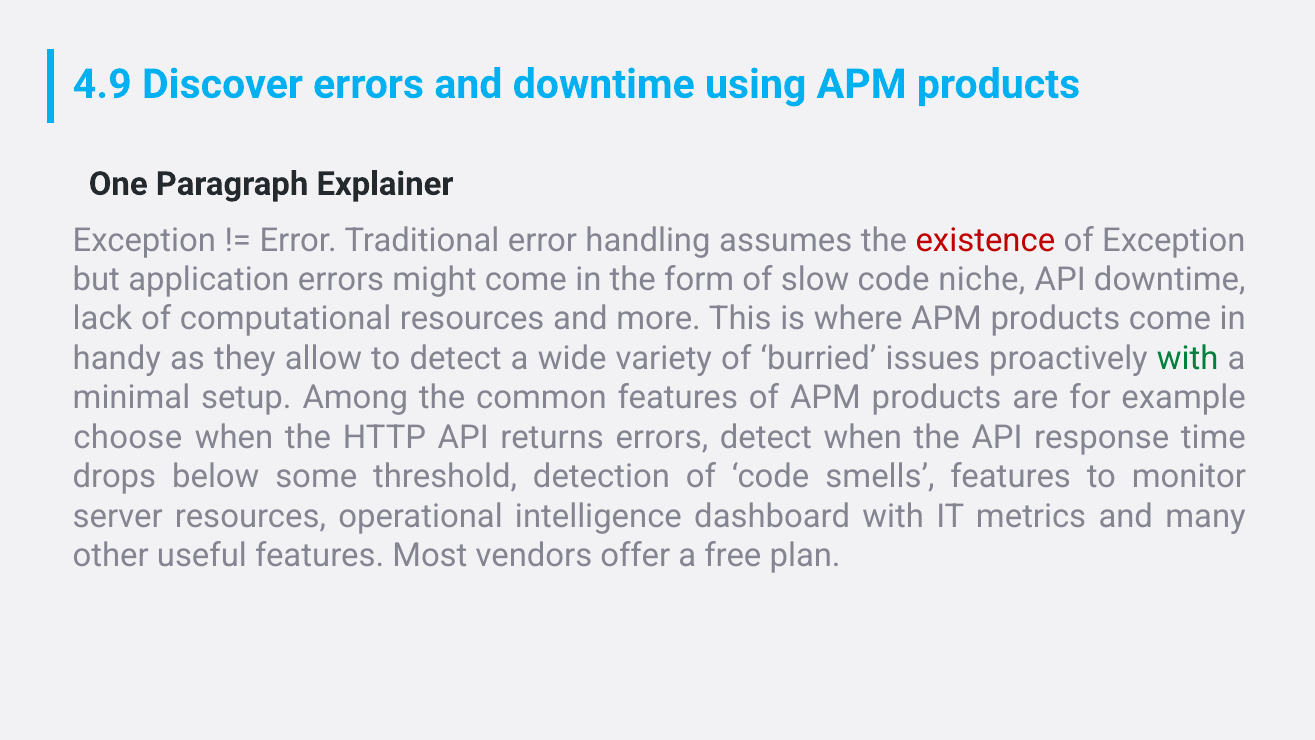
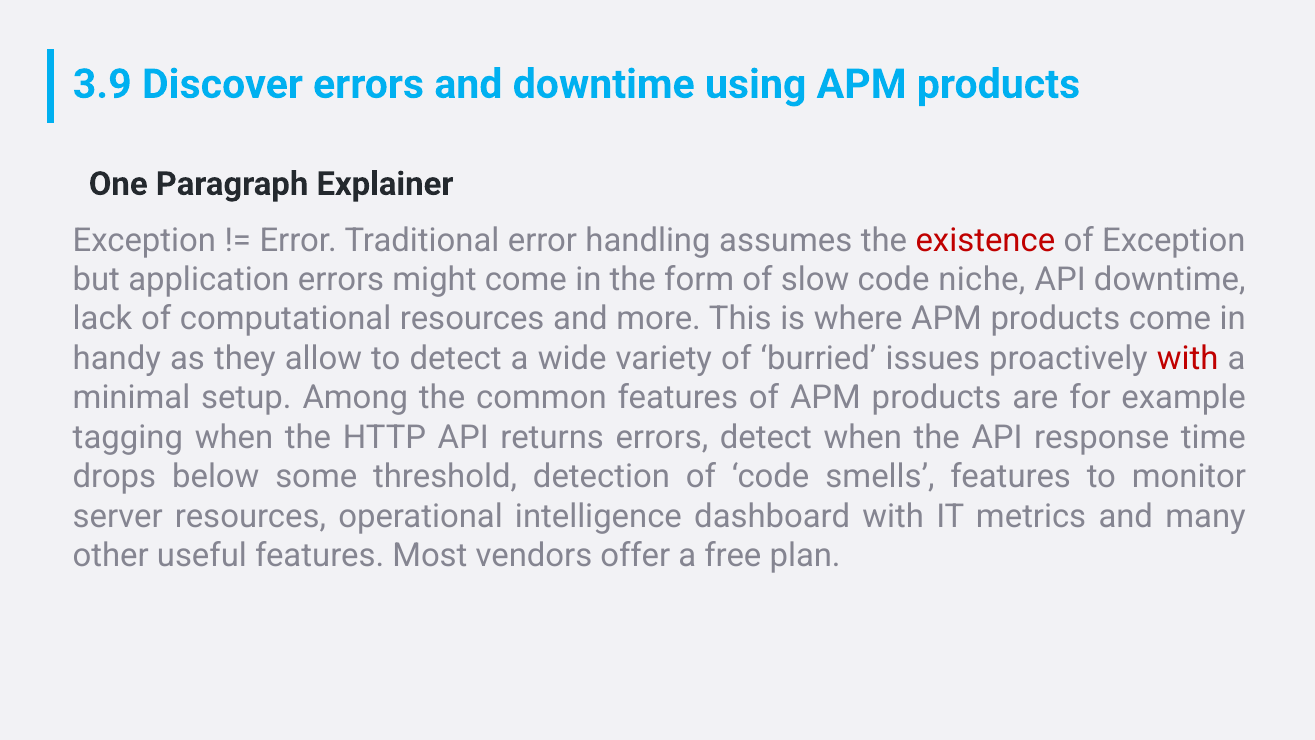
4.9: 4.9 -> 3.9
with at (1188, 358) colour: green -> red
choose: choose -> tagging
